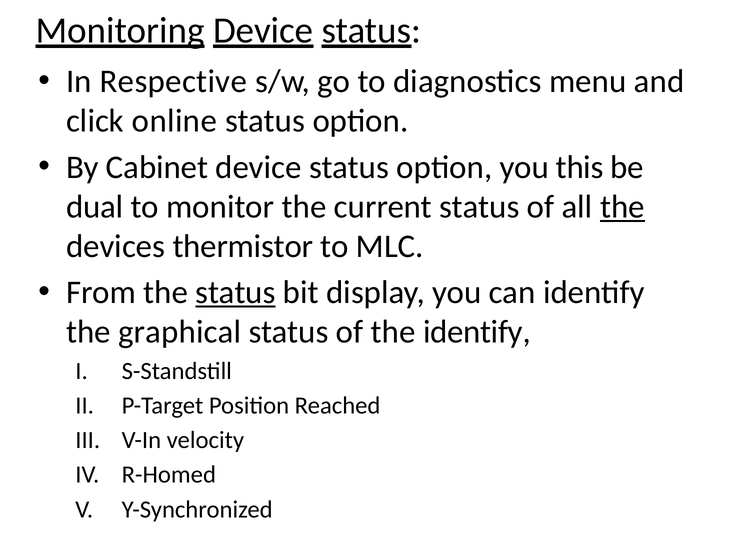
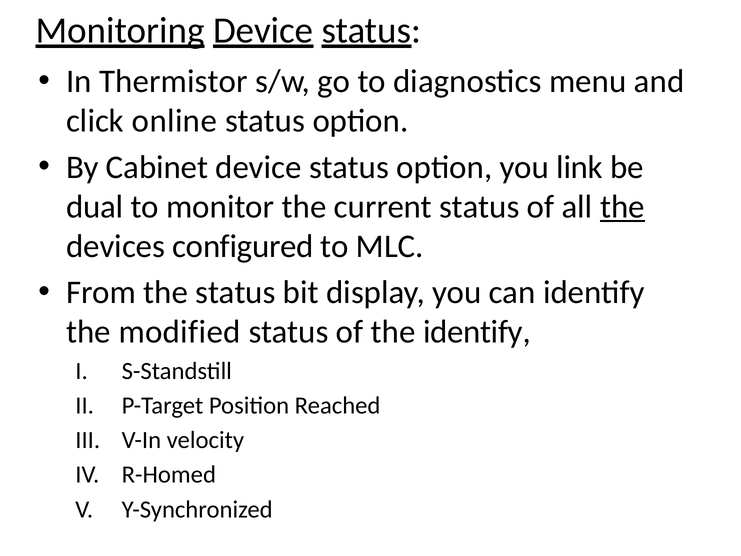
Respective: Respective -> Thermistor
this: this -> link
thermistor: thermistor -> configured
status at (235, 292) underline: present -> none
graphical: graphical -> modified
